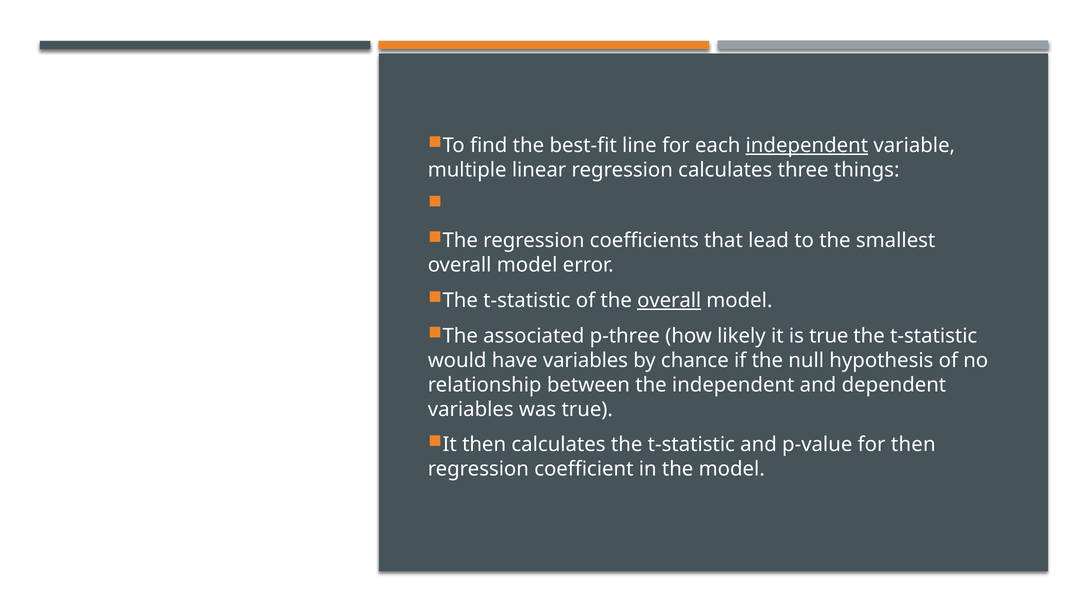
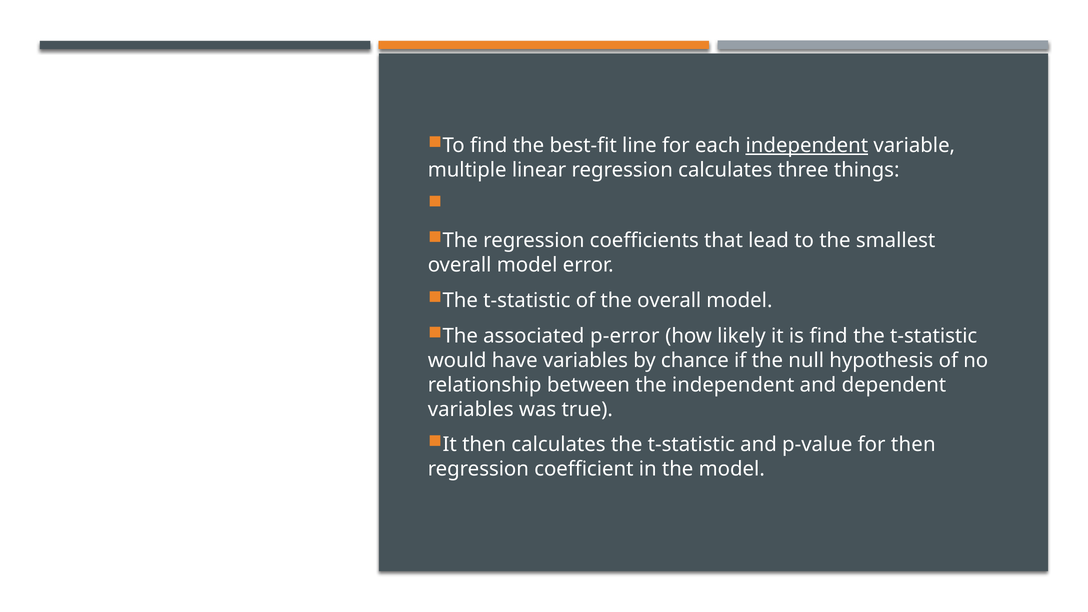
overall at (669, 301) underline: present -> none
p-three: p-three -> p-error
is true: true -> find
